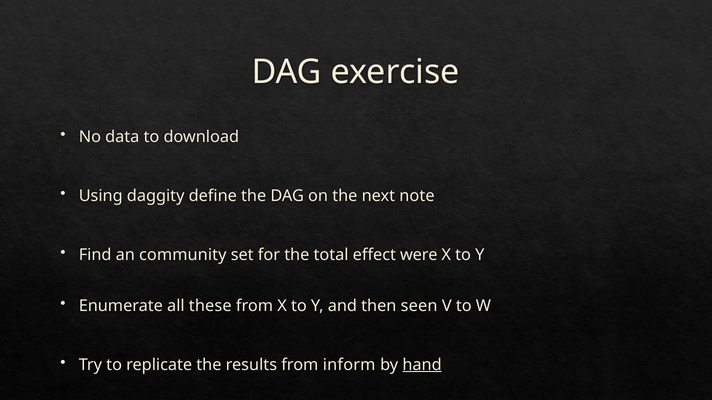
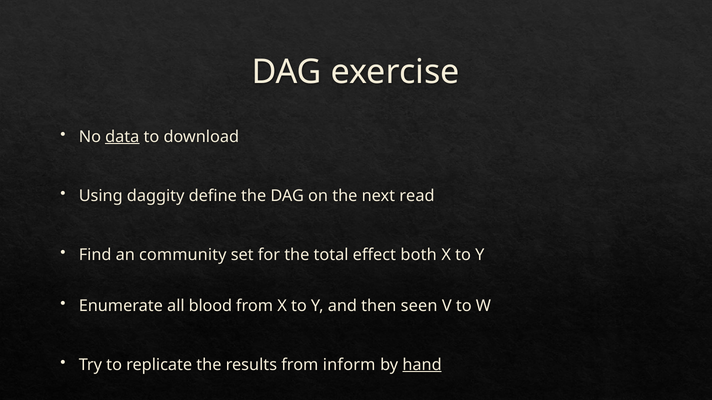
data underline: none -> present
note: note -> read
were: were -> both
these: these -> blood
